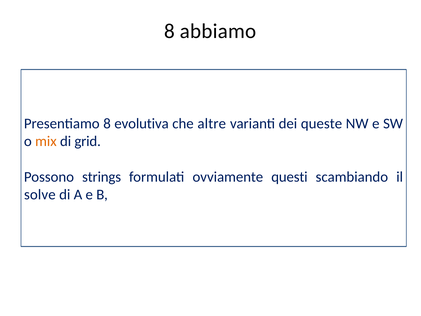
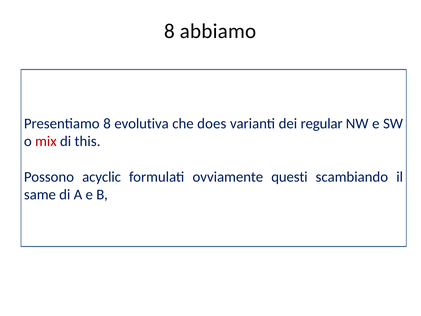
altre: altre -> does
queste: queste -> regular
mix colour: orange -> red
grid: grid -> this
strings: strings -> acyclic
solve: solve -> same
